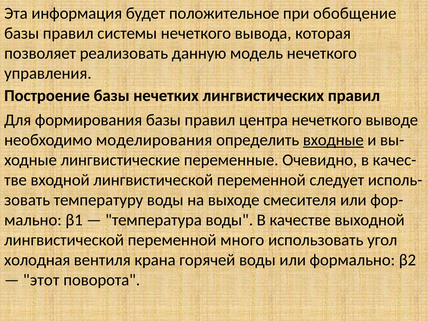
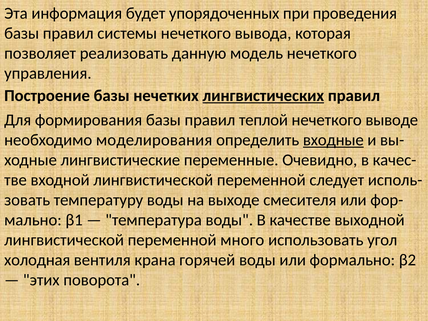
положительное: положительное -> упорядоченных
обобщение: обобщение -> проведения
лингвистических underline: none -> present
центра: центра -> теплой
этот: этот -> этих
